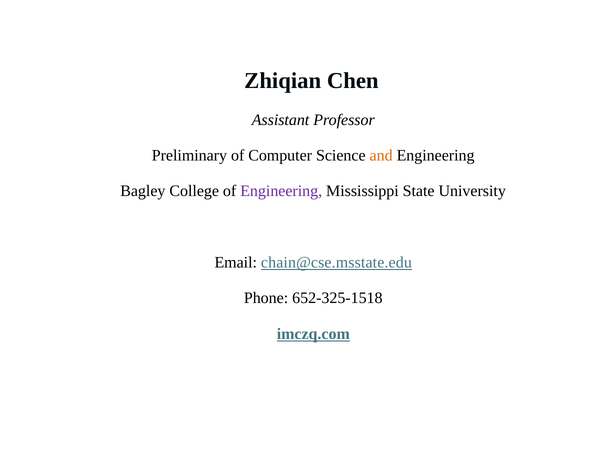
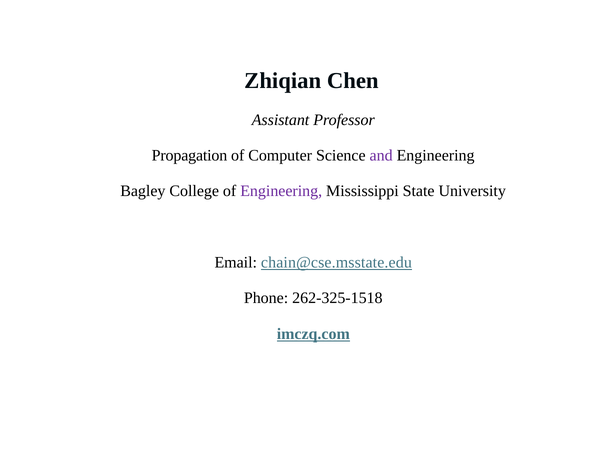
Preliminary: Preliminary -> Propagation
and colour: orange -> purple
652-325-1518: 652-325-1518 -> 262-325-1518
